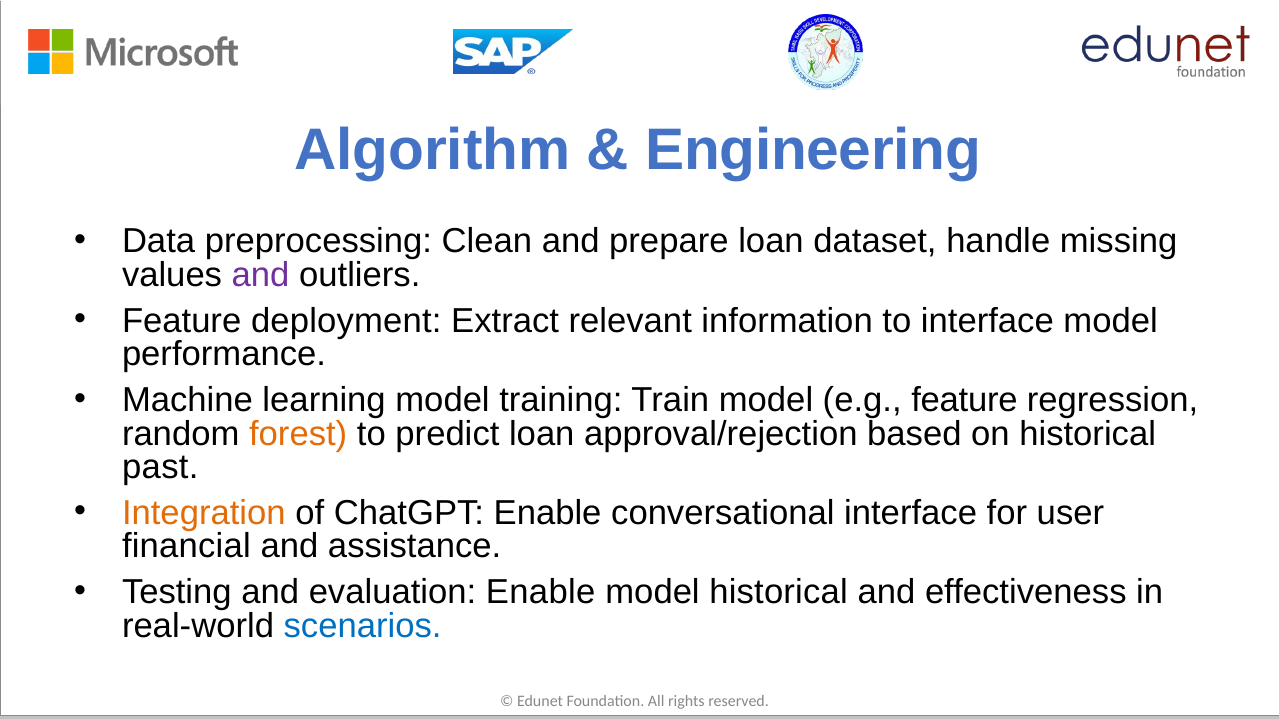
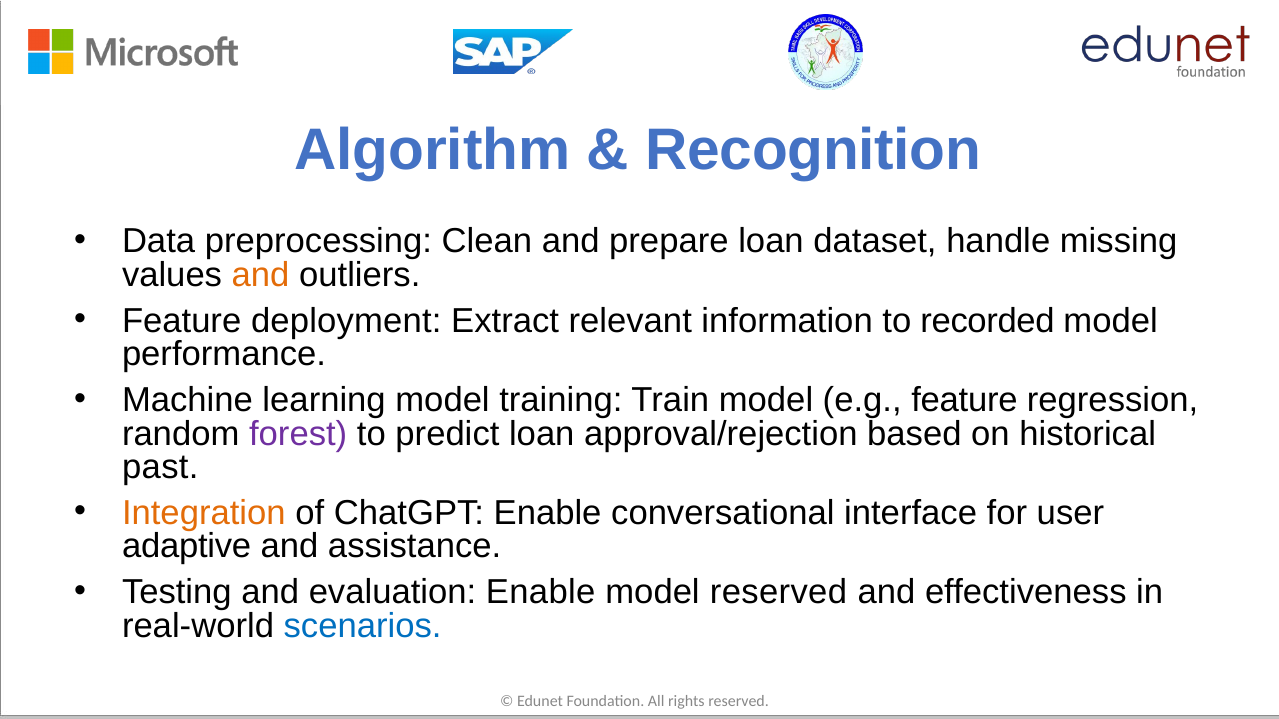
Engineering: Engineering -> Recognition
and at (261, 275) colour: purple -> orange
to interface: interface -> recorded
forest colour: orange -> purple
financial: financial -> adaptive
model historical: historical -> reserved
